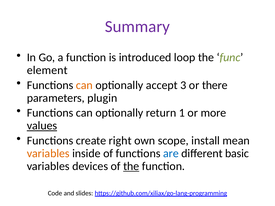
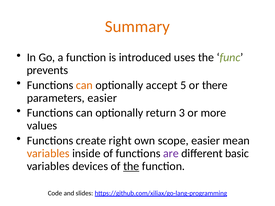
Summary colour: purple -> orange
loop: loop -> uses
element: element -> prevents
3: 3 -> 5
parameters plugin: plugin -> easier
1: 1 -> 3
values underline: present -> none
scope install: install -> easier
are colour: blue -> purple
